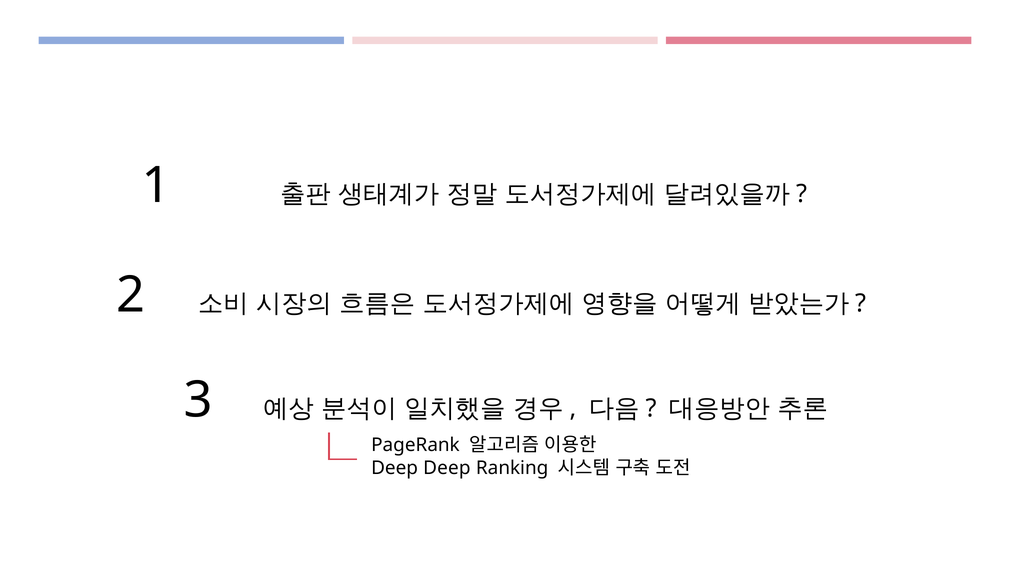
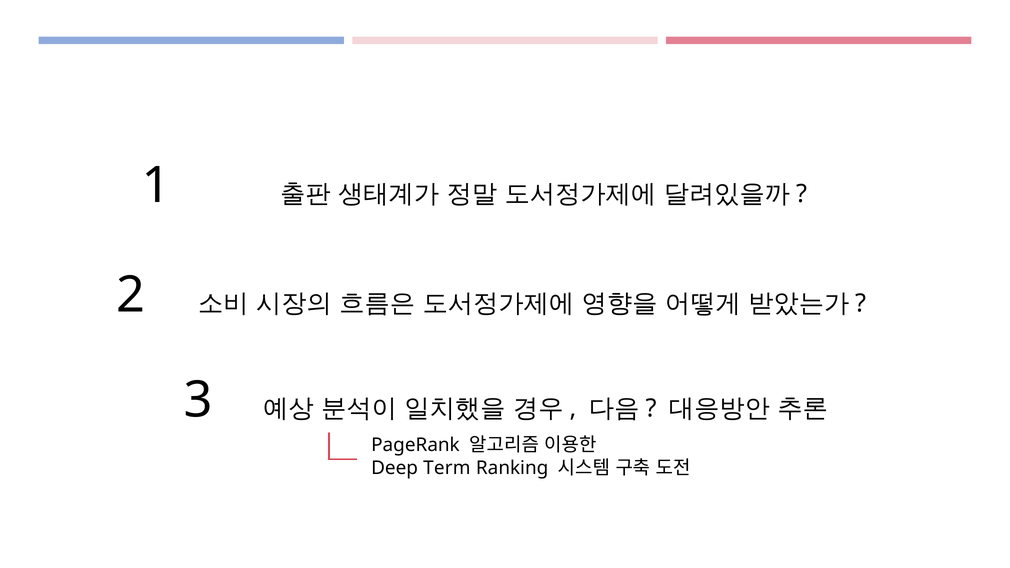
Deep Deep: Deep -> Term
